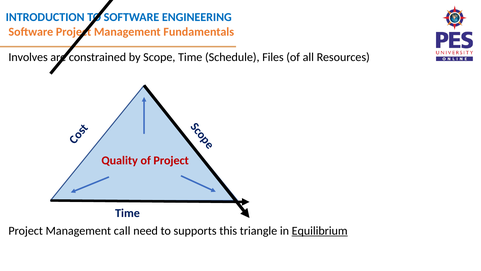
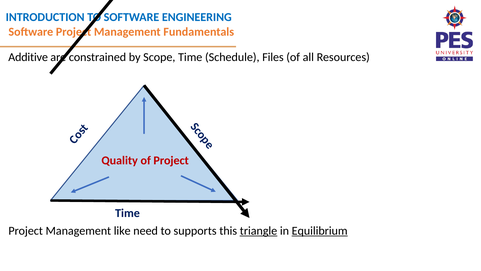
Involves: Involves -> Additive
call: call -> like
triangle underline: none -> present
